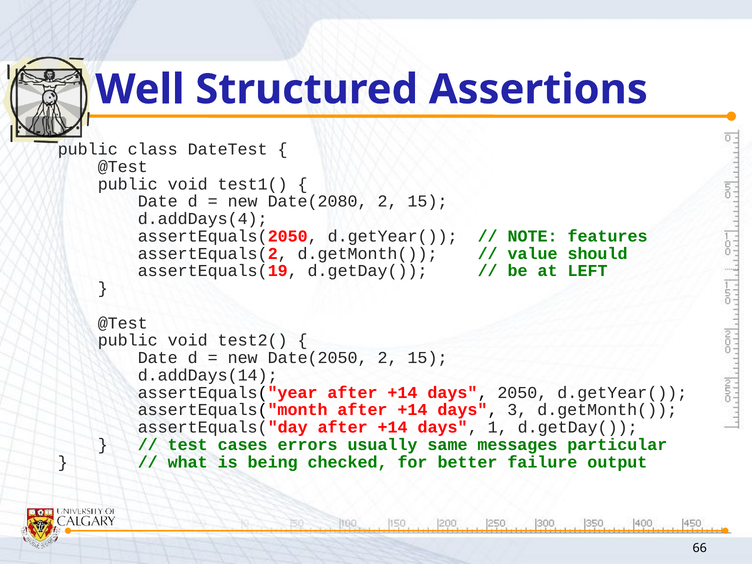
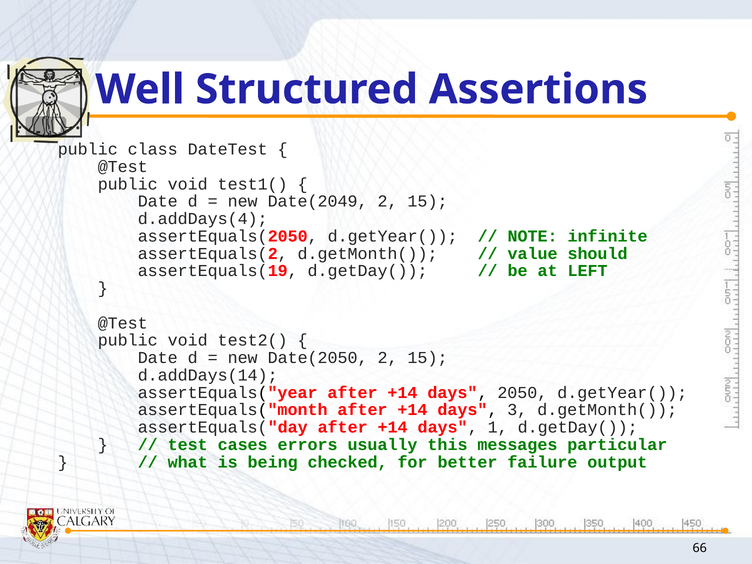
Date(2080: Date(2080 -> Date(2049
features: features -> infinite
same: same -> this
